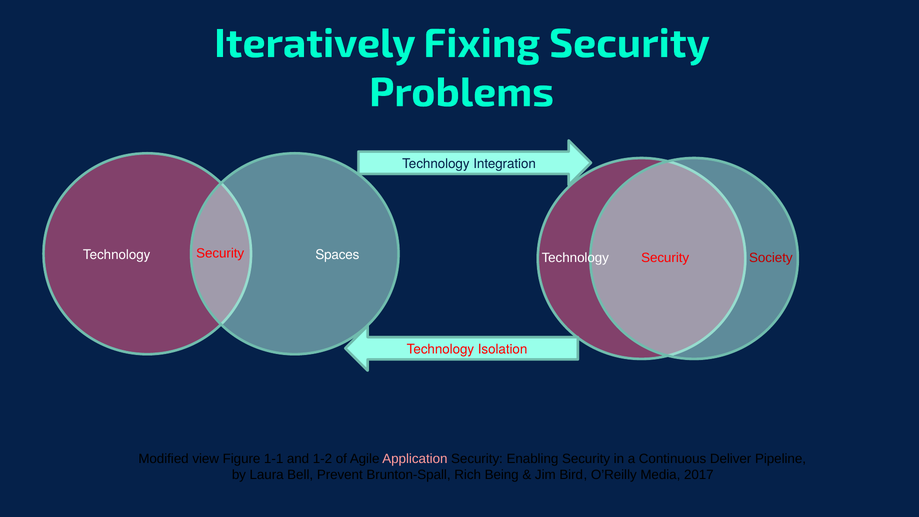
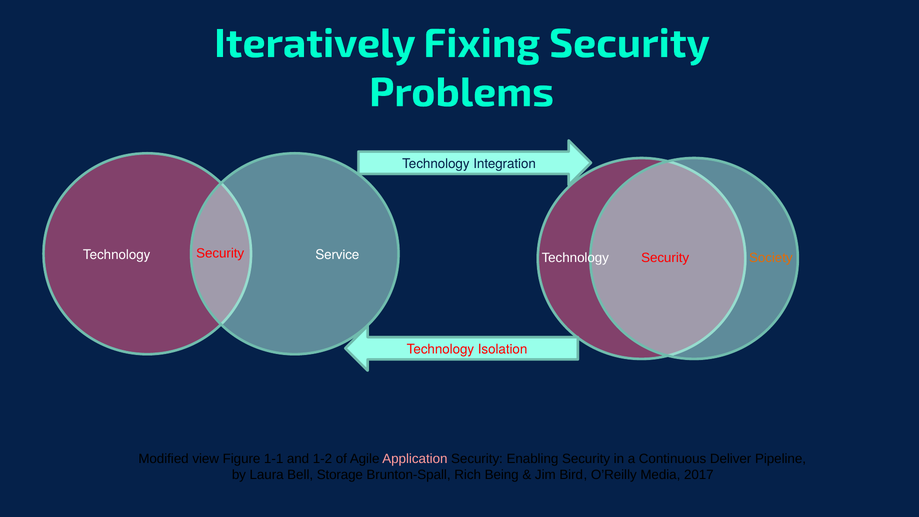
Society colour: red -> orange
Spaces: Spaces -> Service
Prevent: Prevent -> Storage
